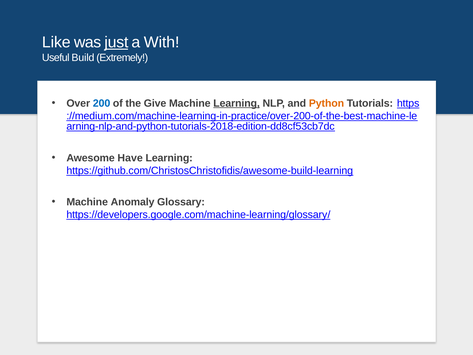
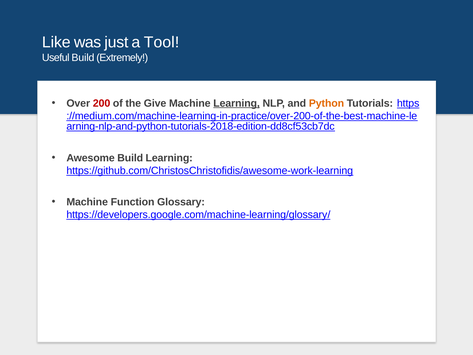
just underline: present -> none
With: With -> Tool
200 colour: blue -> red
Awesome Have: Have -> Build
https://github.com/ChristosChristofidis/awesome-build-learning: https://github.com/ChristosChristofidis/awesome-build-learning -> https://github.com/ChristosChristofidis/awesome-work-learning
Anomaly: Anomaly -> Function
